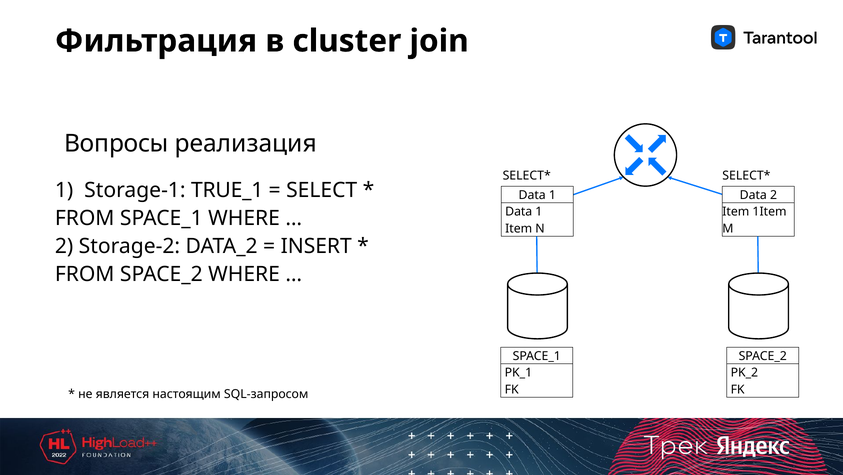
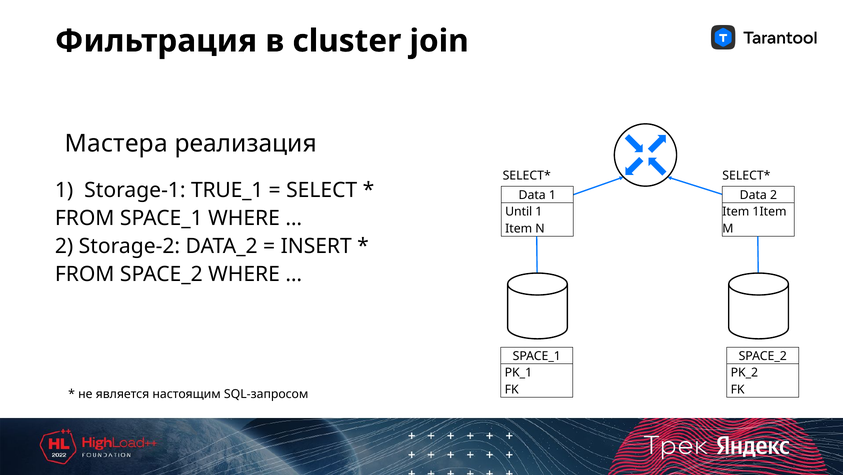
Вопросы: Вопросы -> Мастера
Data at (519, 212): Data -> Until
